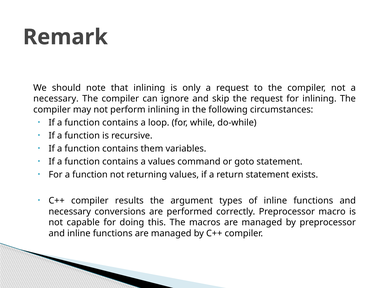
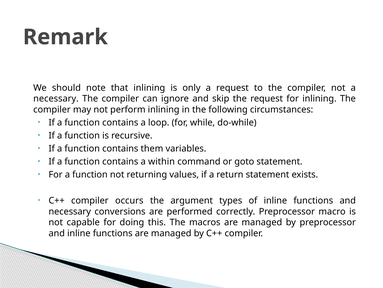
a values: values -> within
results: results -> occurs
